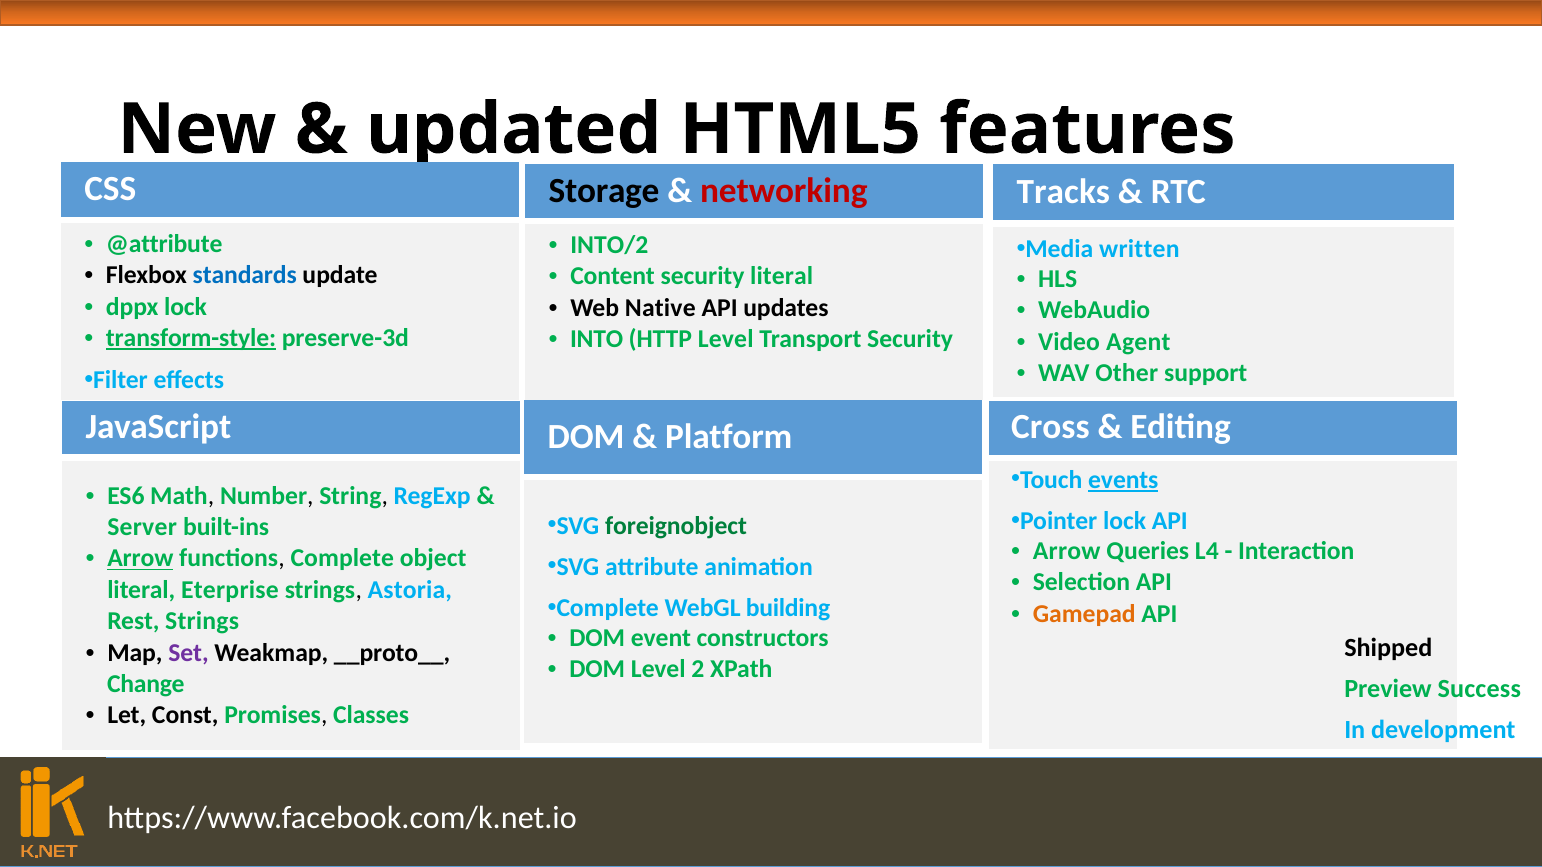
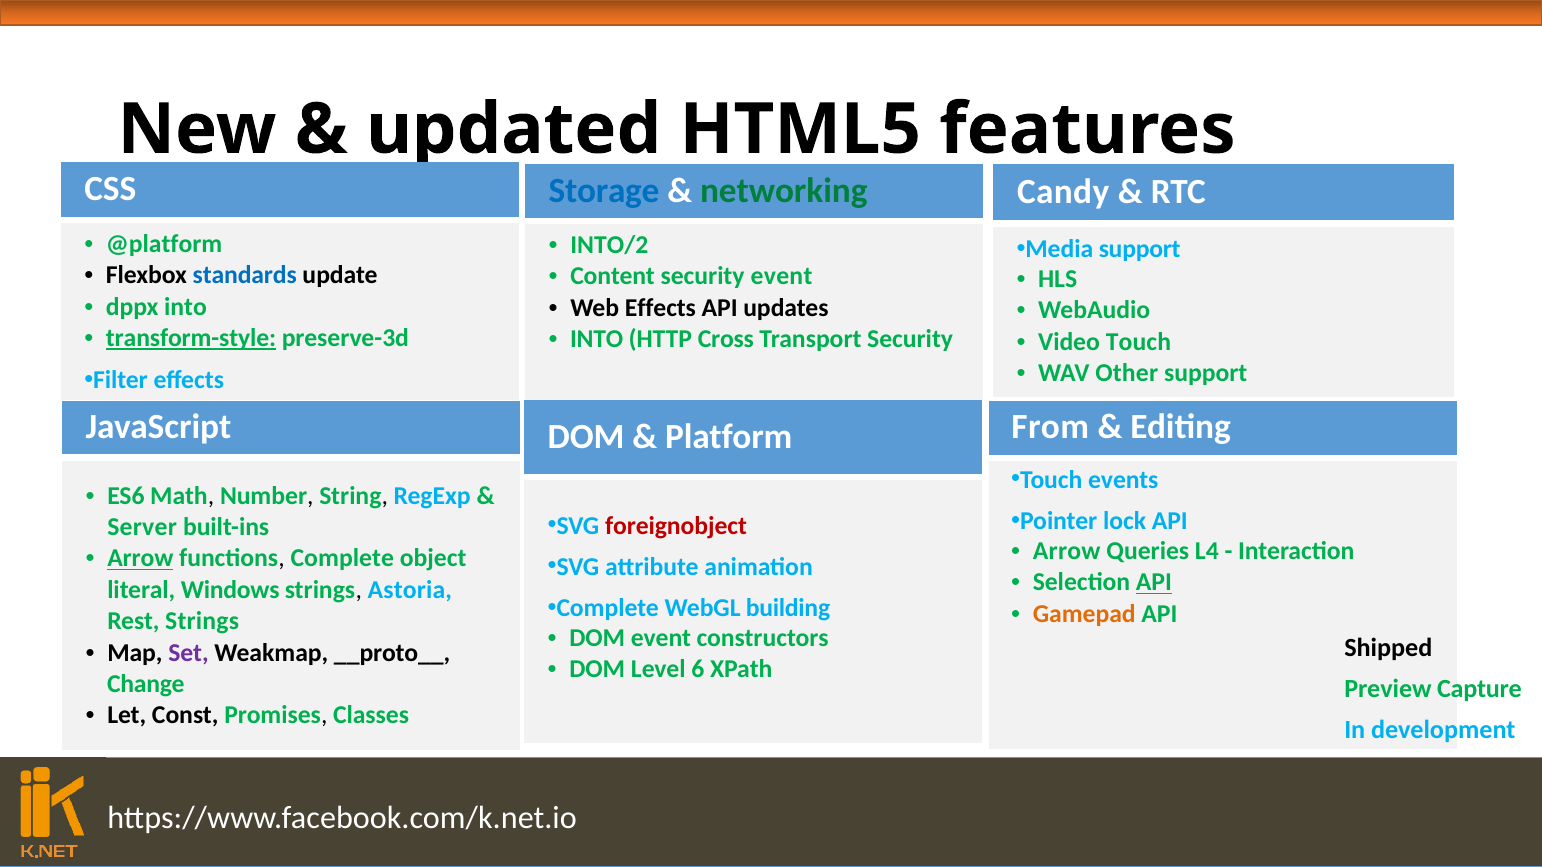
Storage colour: black -> blue
networking colour: red -> green
Tracks: Tracks -> Candy
@attribute: @attribute -> @platform
Media written: written -> support
security literal: literal -> event
dppx lock: lock -> into
Web Native: Native -> Effects
HTTP Level: Level -> Cross
Video Agent: Agent -> Touch
Cross: Cross -> From
events underline: present -> none
foreignobject colour: green -> red
API at (1154, 583) underline: none -> present
Eterprise: Eterprise -> Windows
2: 2 -> 6
Success: Success -> Capture
